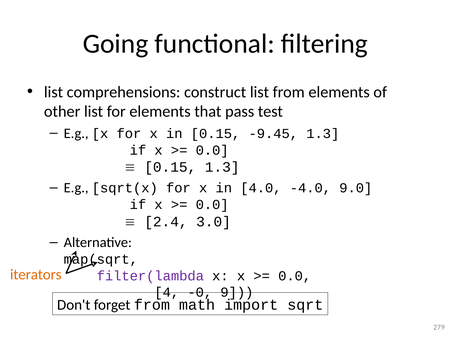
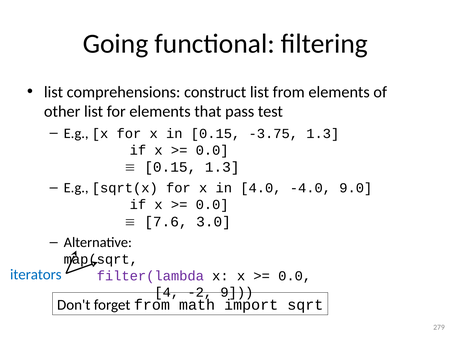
-9.45: -9.45 -> -3.75
2.4: 2.4 -> 7.6
iterators colour: orange -> blue
-0: -0 -> -2
